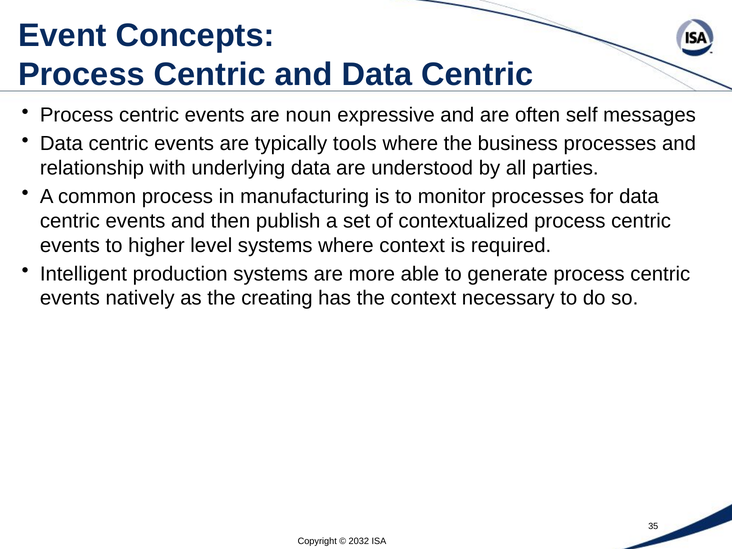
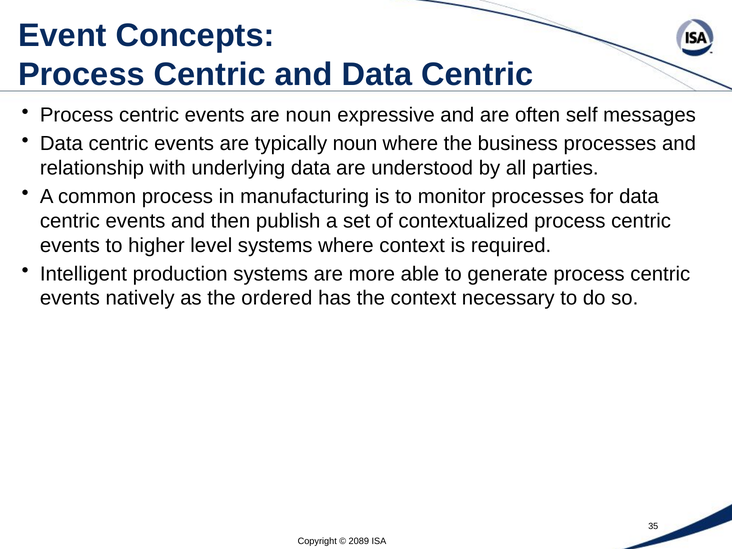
typically tools: tools -> noun
creating: creating -> ordered
2032: 2032 -> 2089
